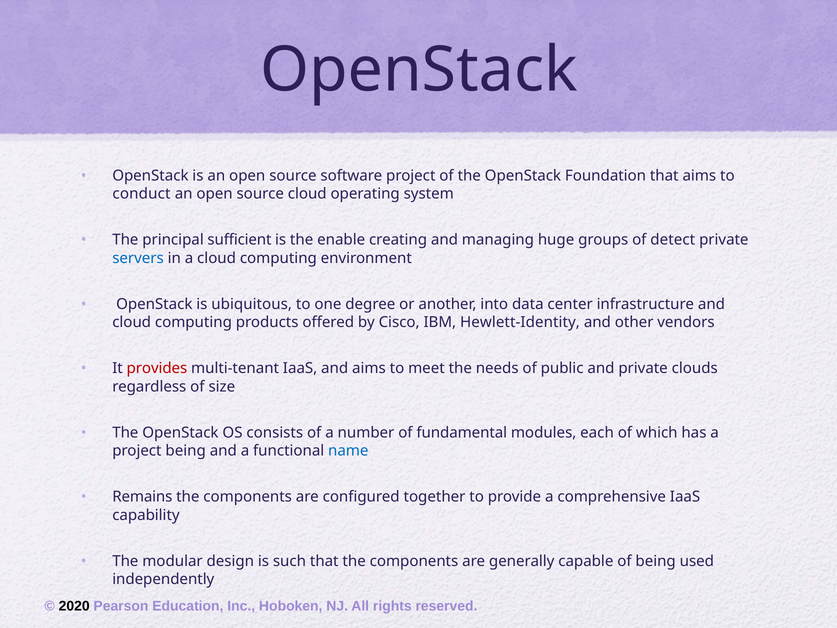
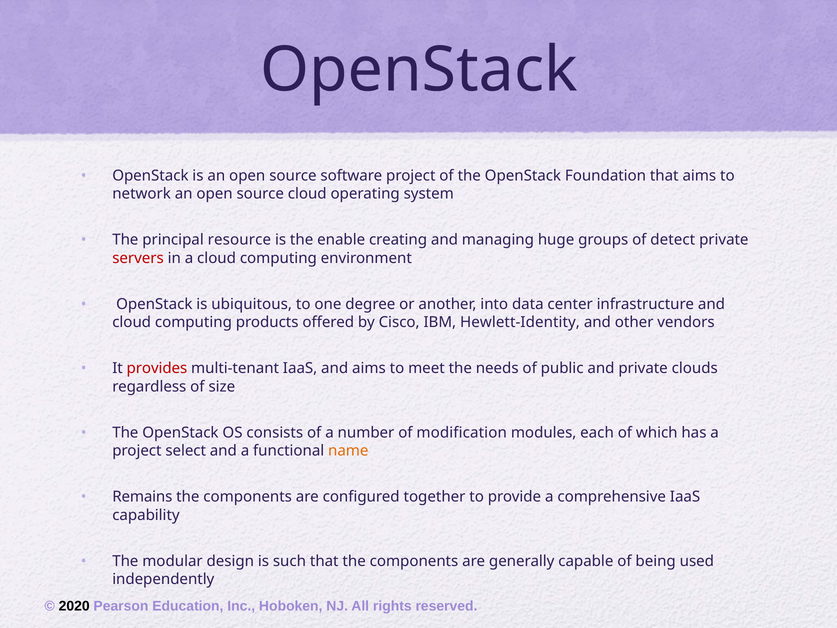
conduct: conduct -> network
sufficient: sufficient -> resource
servers colour: blue -> red
fundamental: fundamental -> modification
project being: being -> select
name colour: blue -> orange
